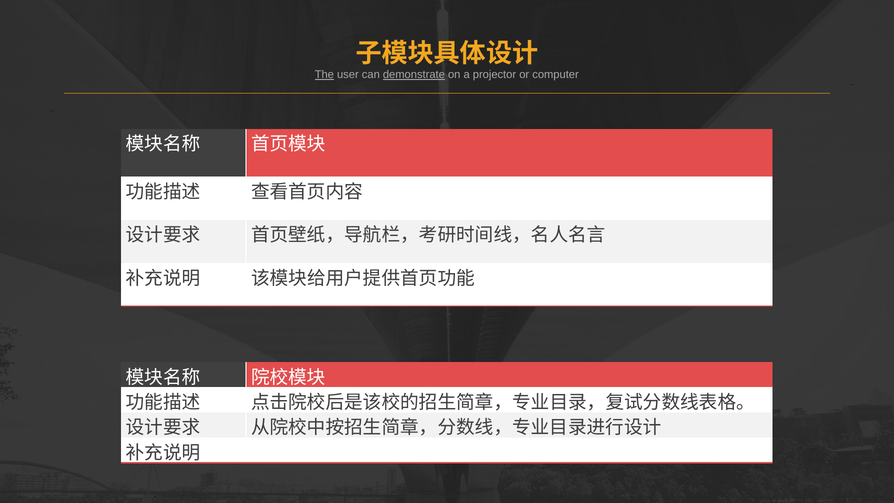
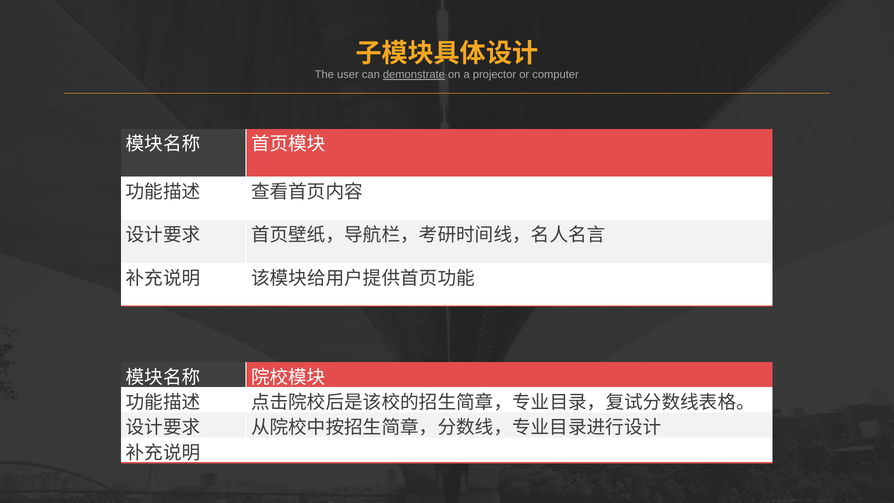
The underline: present -> none
